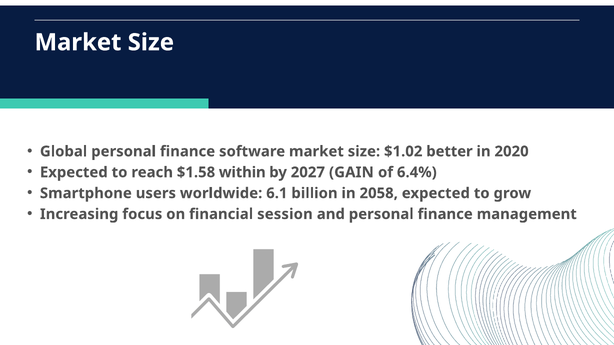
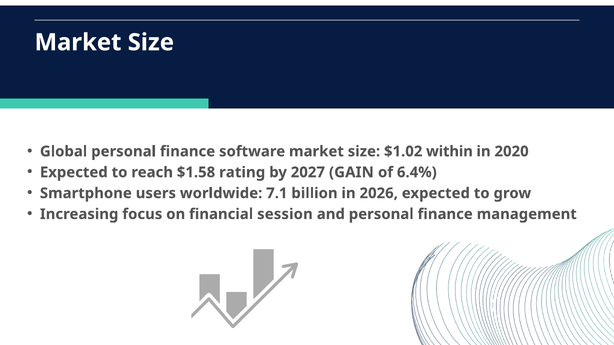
better: better -> within
within: within -> rating
6.1: 6.1 -> 7.1
2058: 2058 -> 2026
